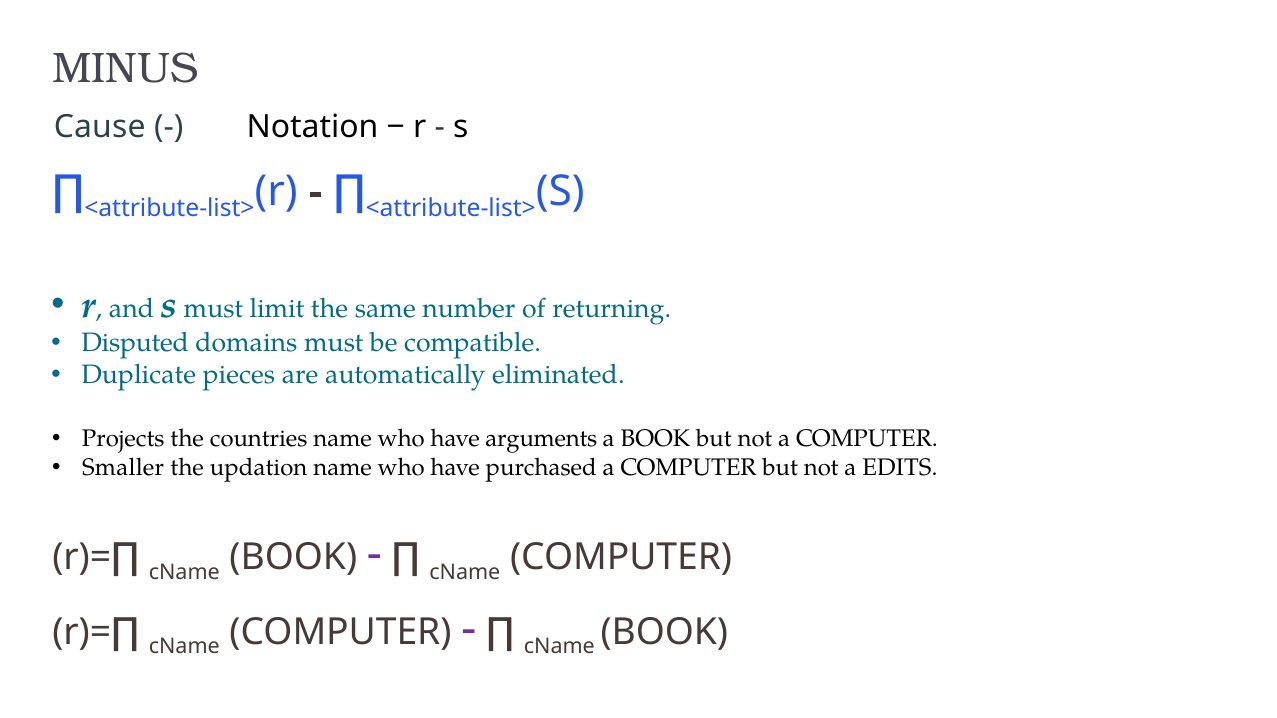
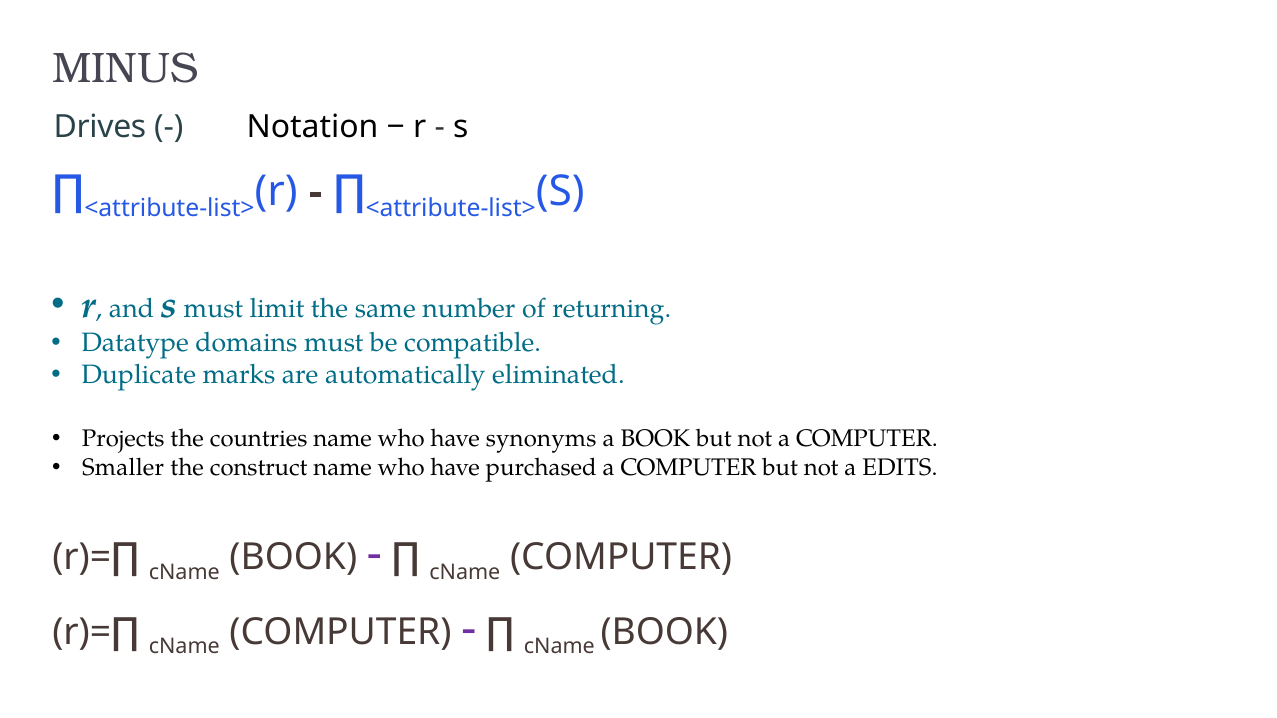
Cause: Cause -> Drives
Disputed: Disputed -> Datatype
pieces: pieces -> marks
arguments: arguments -> synonyms
updation: updation -> construct
